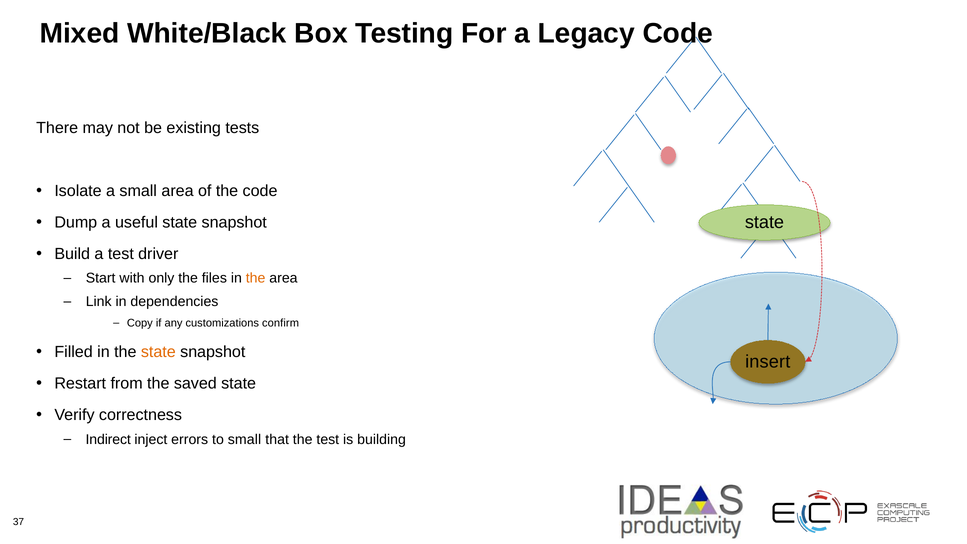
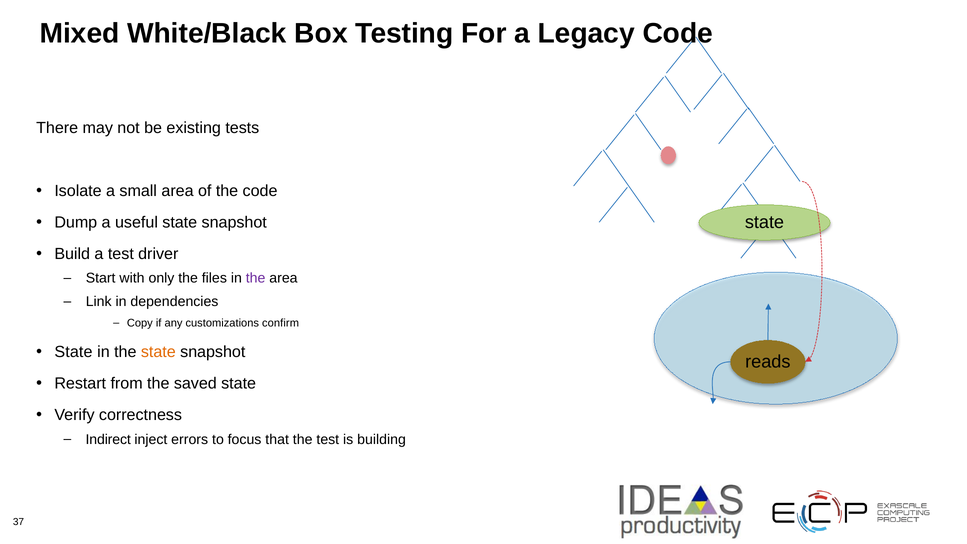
the at (256, 278) colour: orange -> purple
Filled at (74, 352): Filled -> State
insert: insert -> reads
to small: small -> focus
